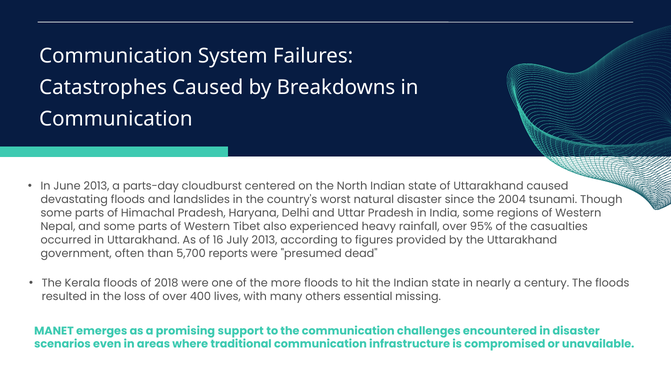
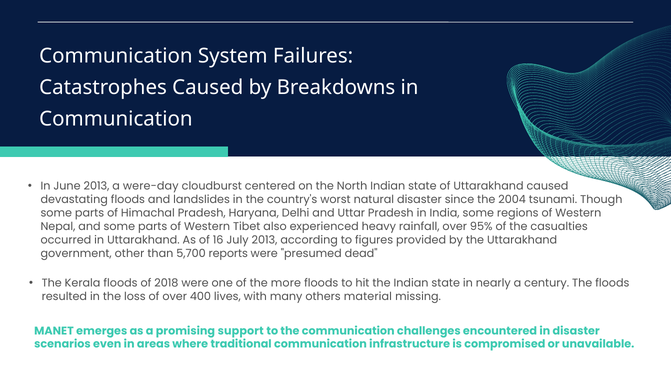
parts-day: parts-day -> were-day
often: often -> other
essential: essential -> material
